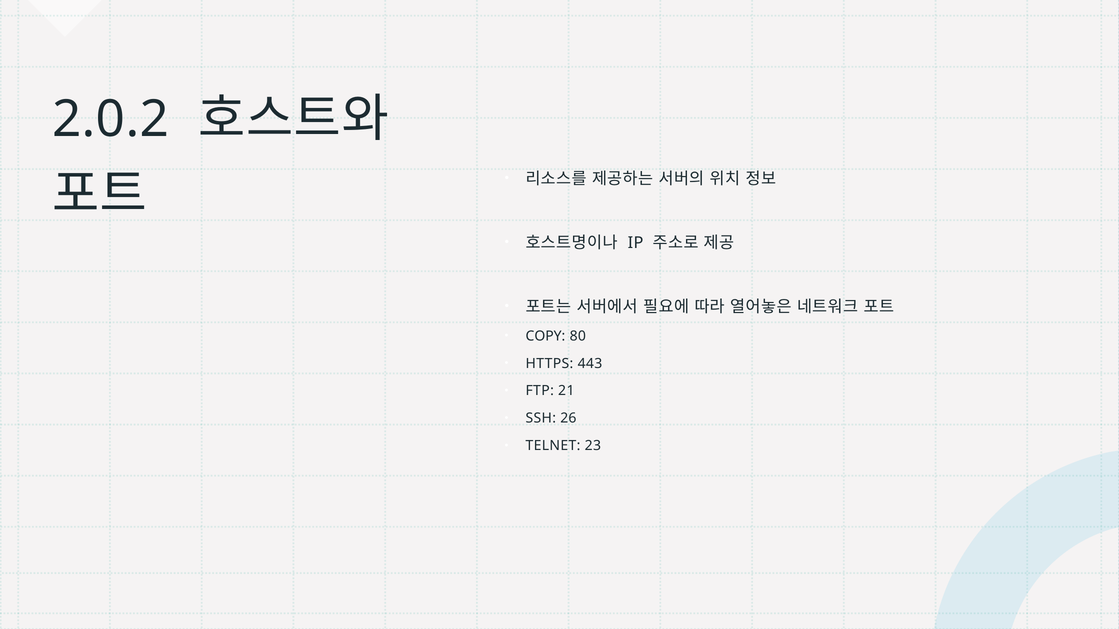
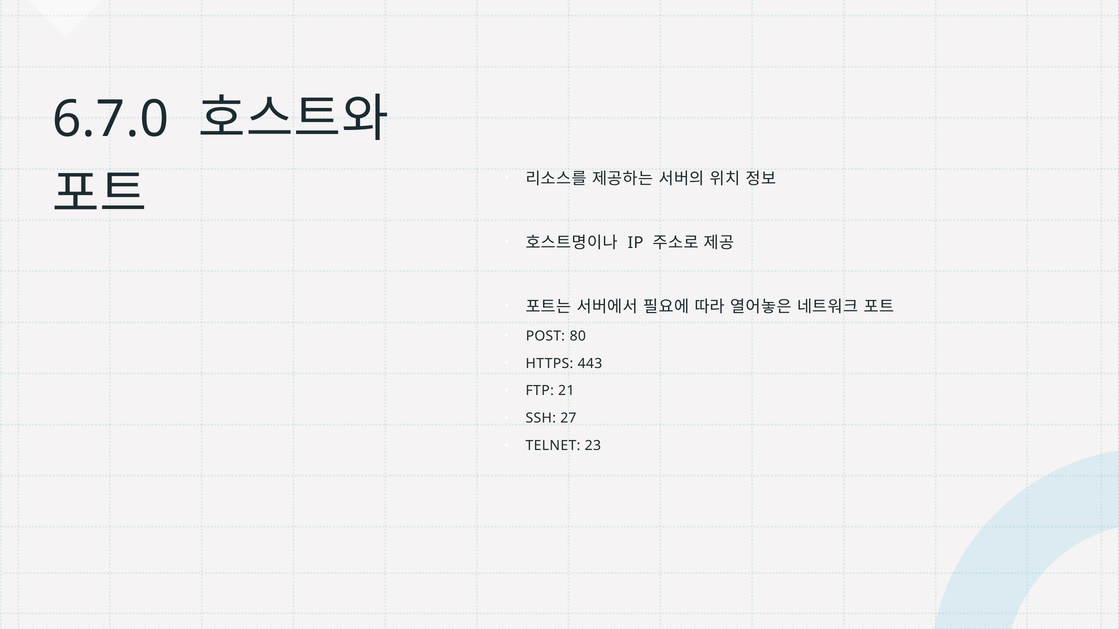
2.0.2: 2.0.2 -> 6.7.0
COPY: COPY -> POST
26: 26 -> 27
